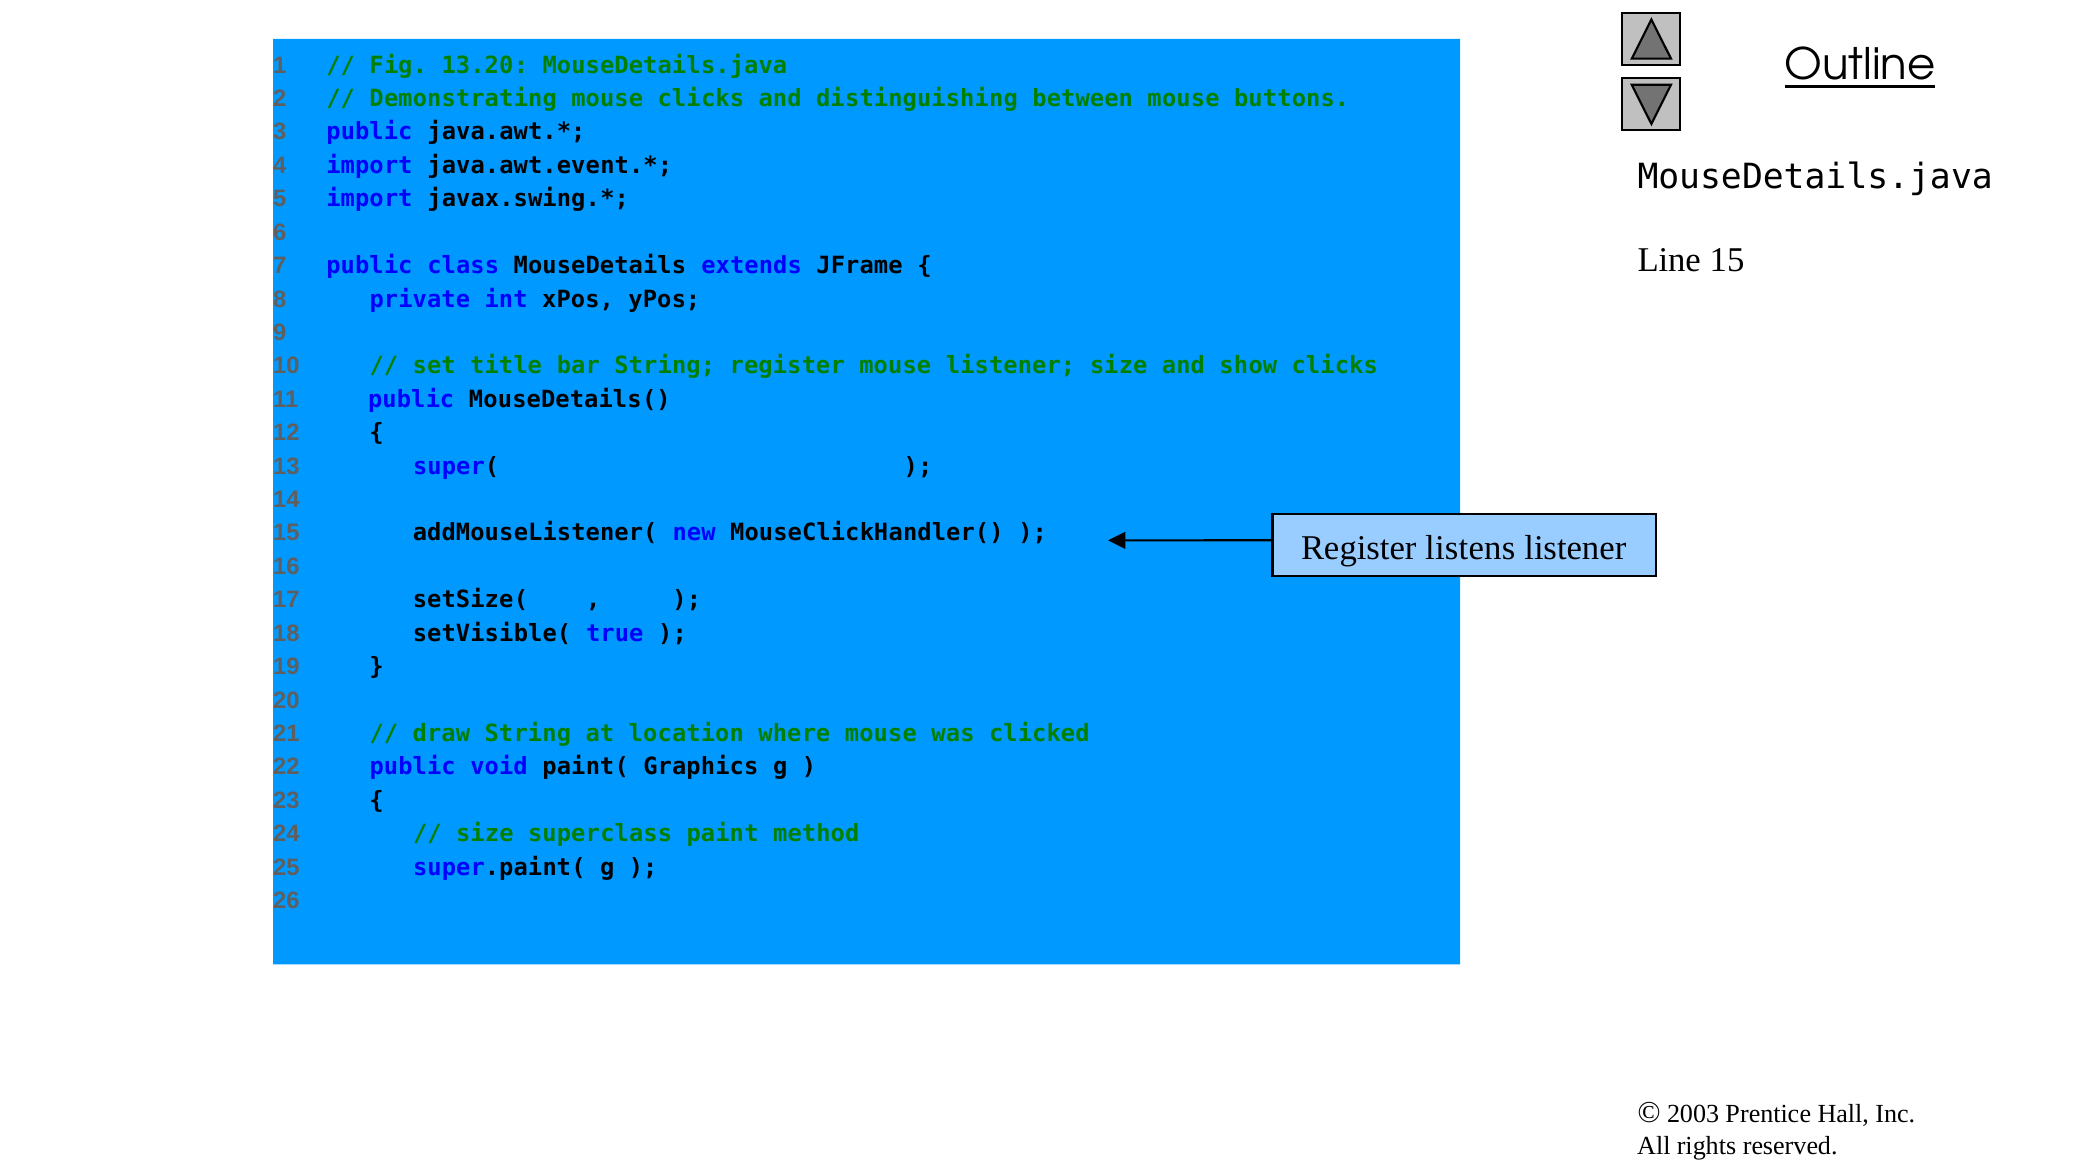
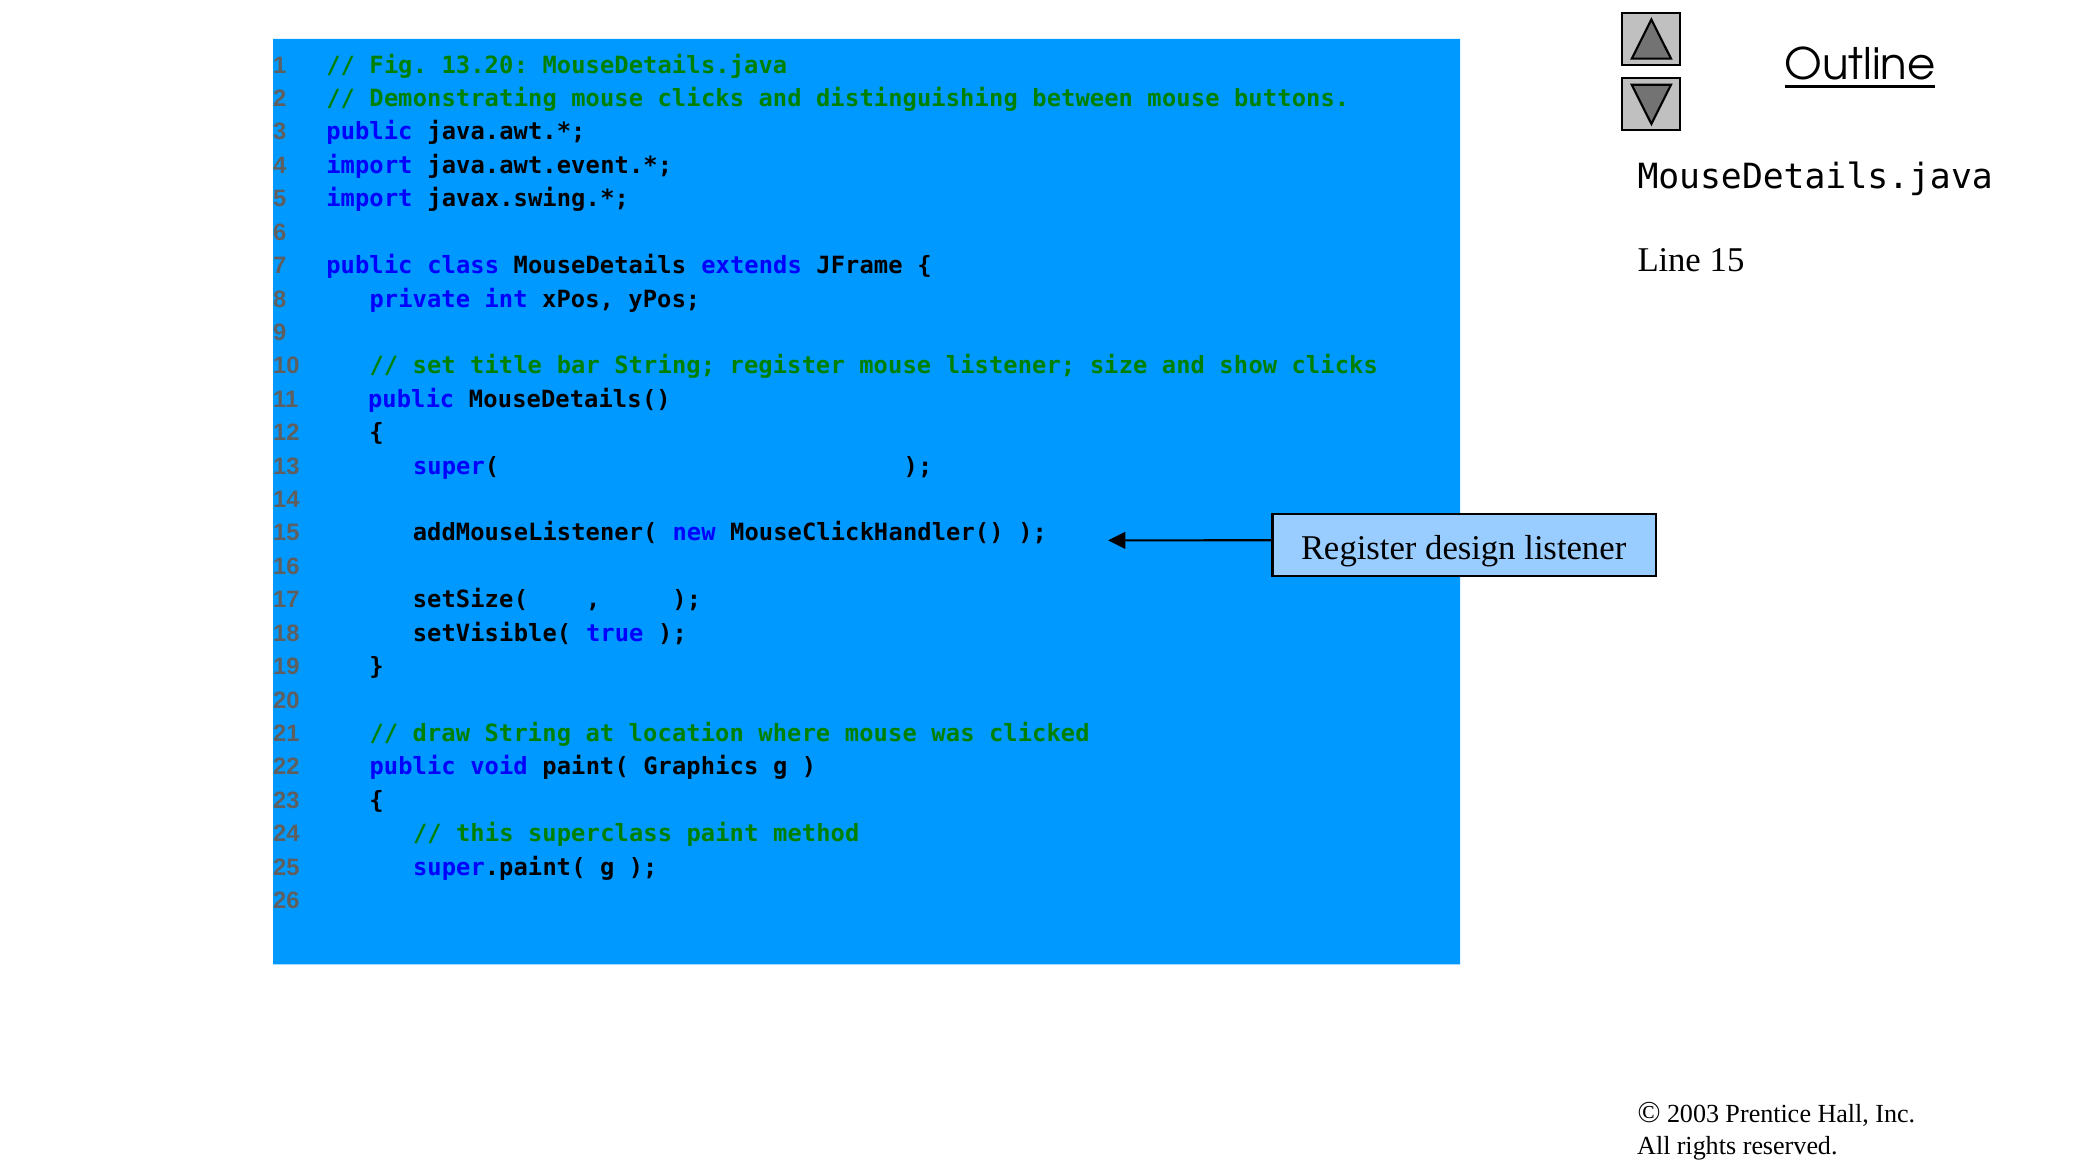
listens: listens -> design
size at (485, 834): size -> this
